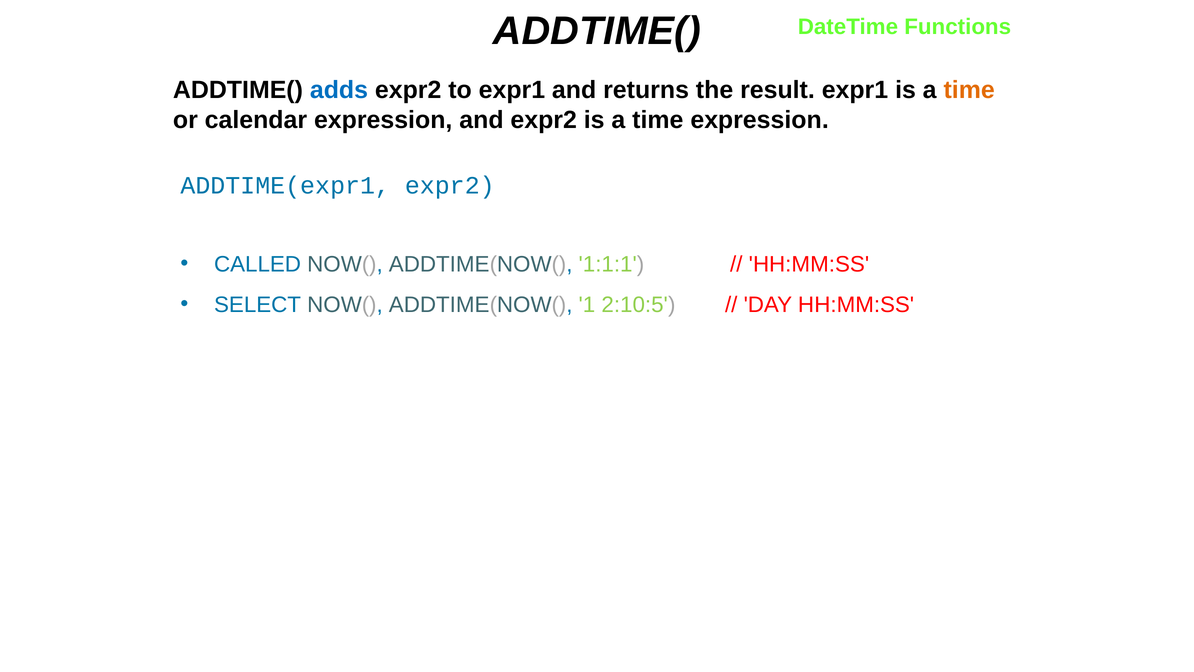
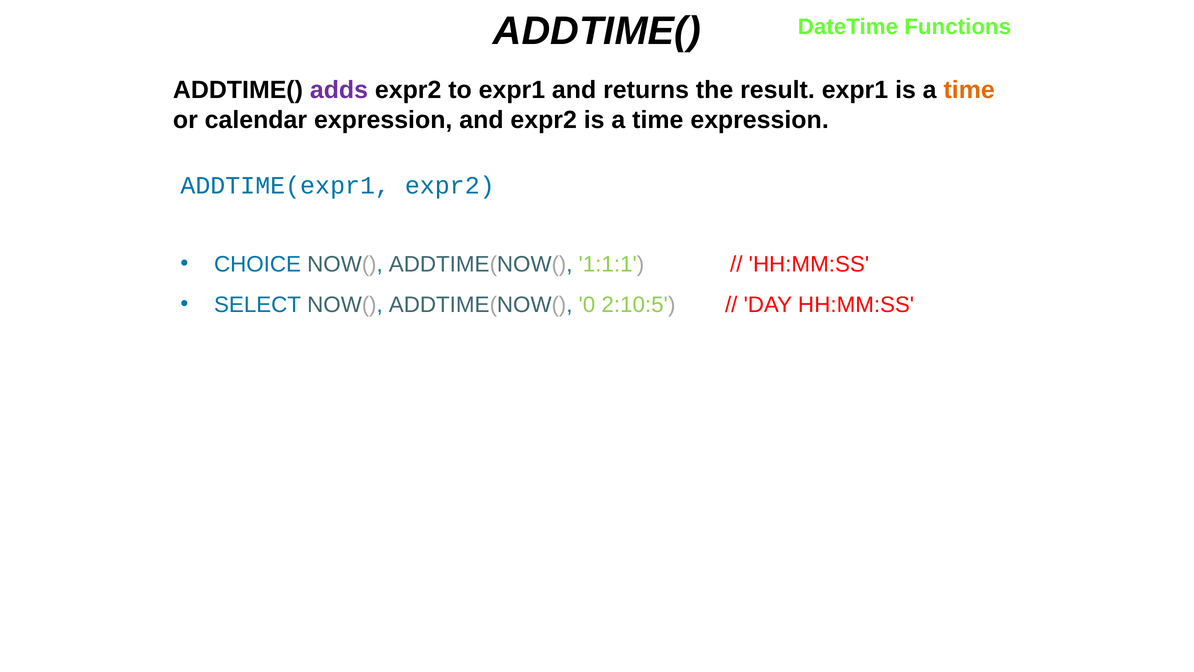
adds colour: blue -> purple
CALLED: CALLED -> CHOICE
1: 1 -> 0
